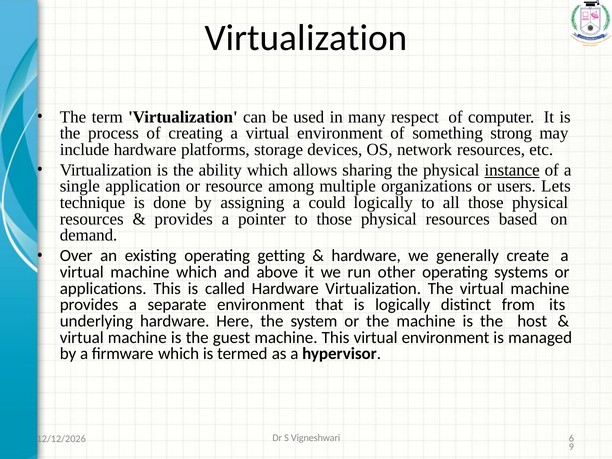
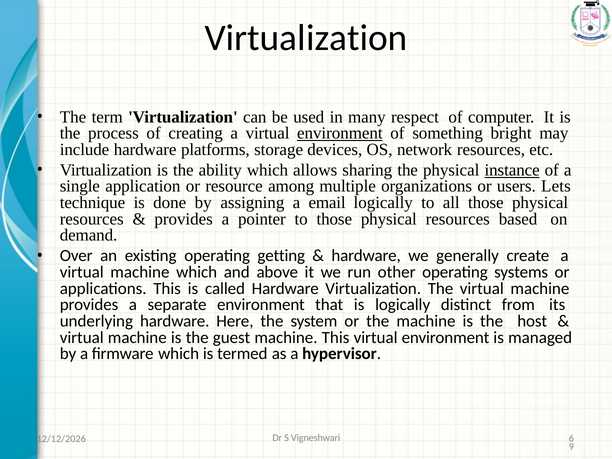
environment at (340, 133) underline: none -> present
strong: strong -> bright
could: could -> email
